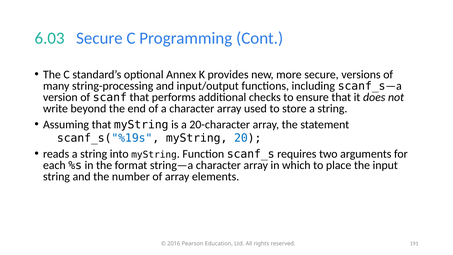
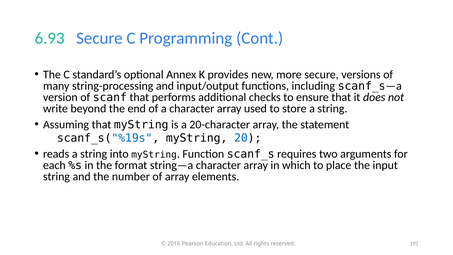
6.03: 6.03 -> 6.93
